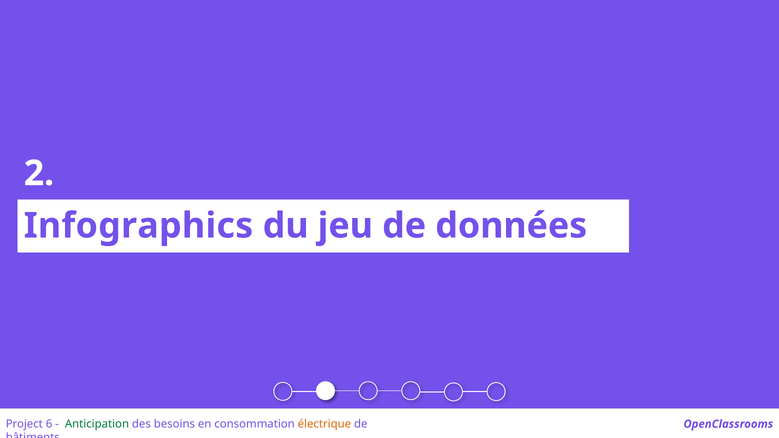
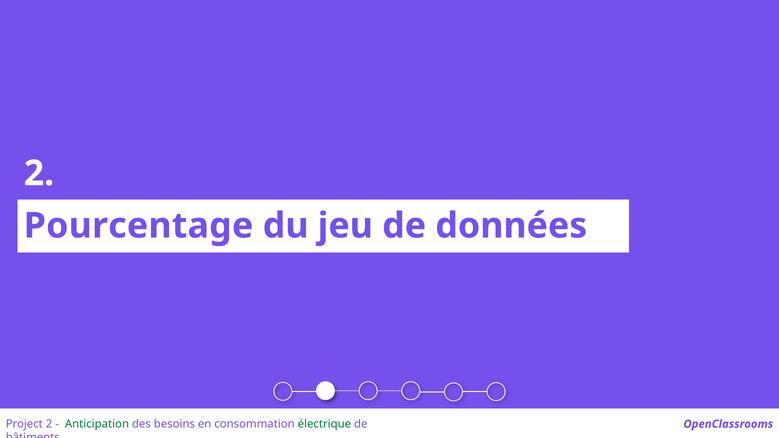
Infographics: Infographics -> Pourcentage
Project 6: 6 -> 2
électrique colour: orange -> green
